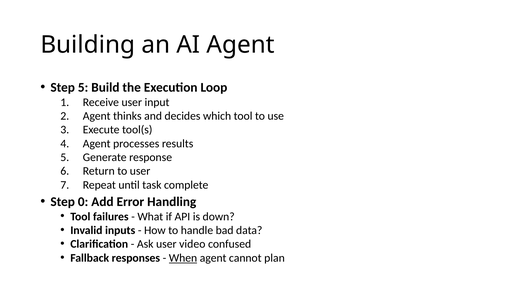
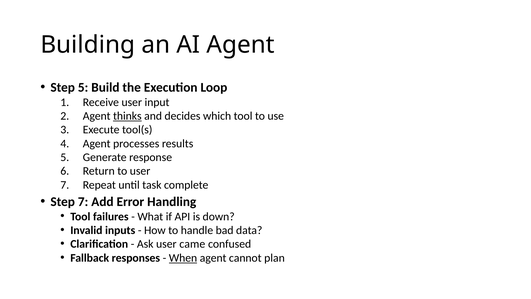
thinks underline: none -> present
Step 0: 0 -> 7
video: video -> came
